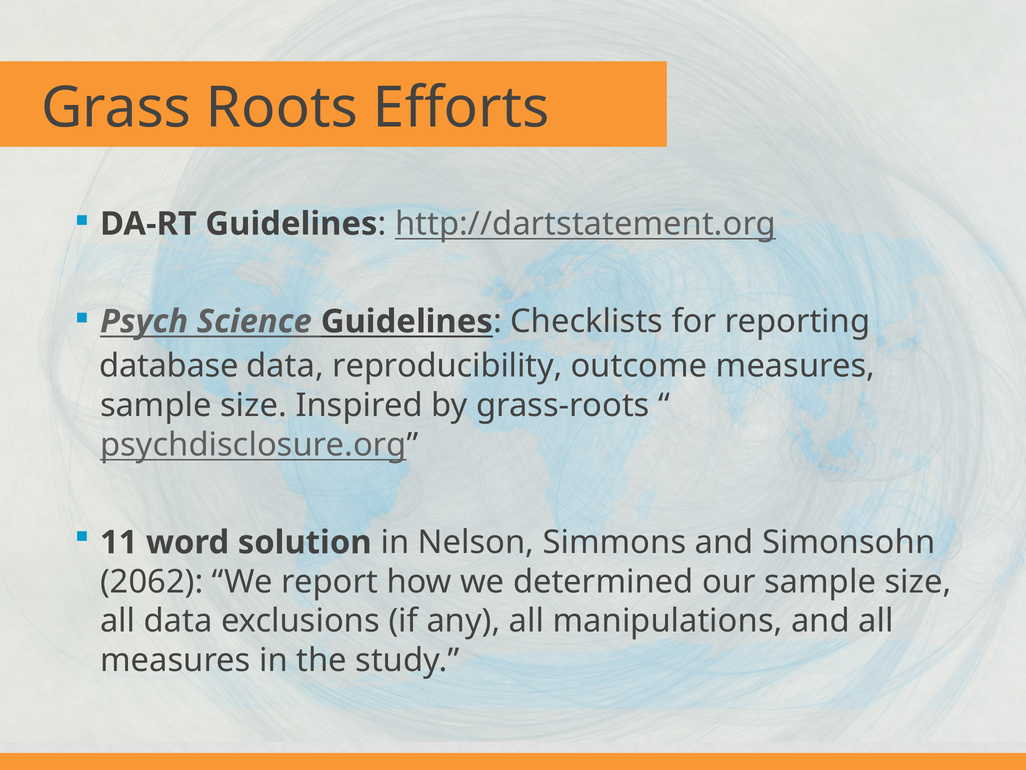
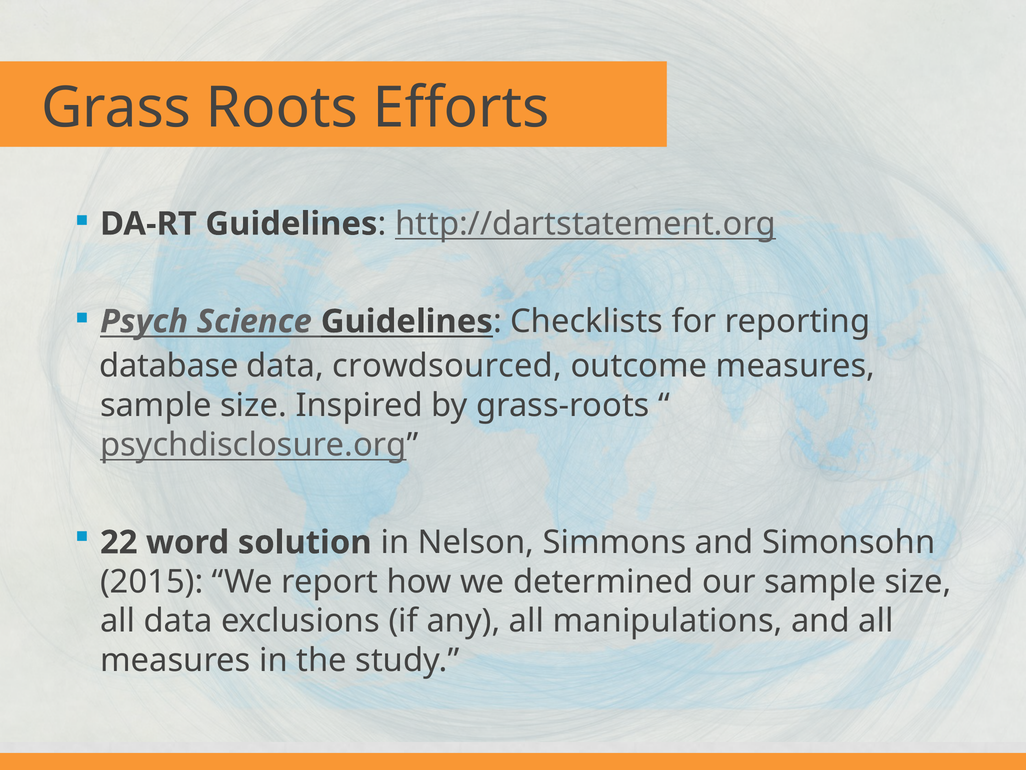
reproducibility: reproducibility -> crowdsourced
11: 11 -> 22
2062: 2062 -> 2015
